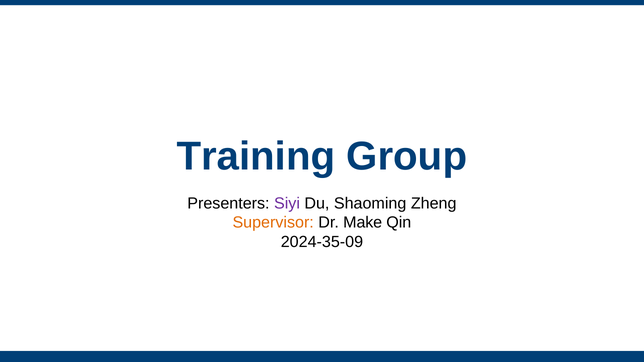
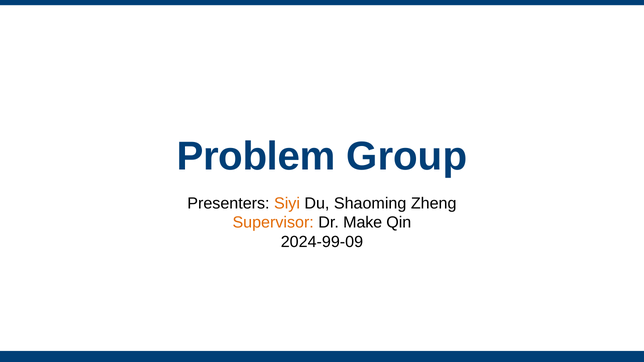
Training: Training -> Problem
Siyi colour: purple -> orange
2024-35-09: 2024-35-09 -> 2024-99-09
